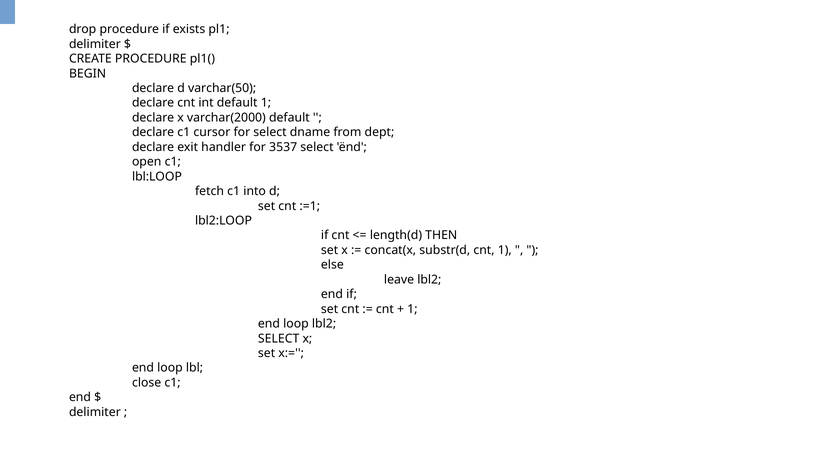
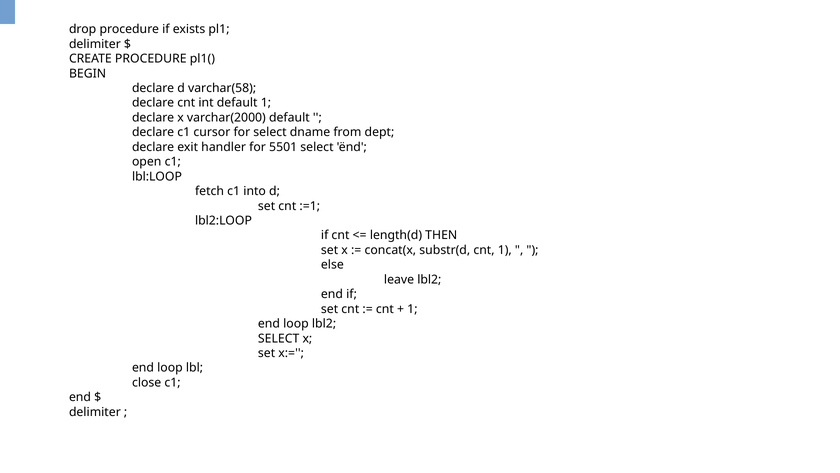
varchar(50: varchar(50 -> varchar(58
3537: 3537 -> 5501
